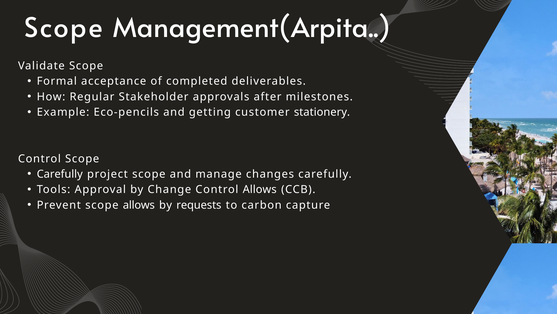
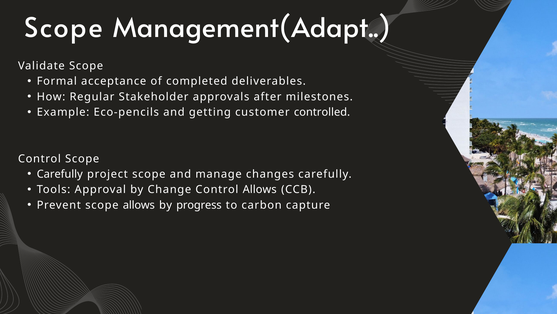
Management(Arpita: Management(Arpita -> Management(Adapt
stationery: stationery -> controlled
requests: requests -> progress
